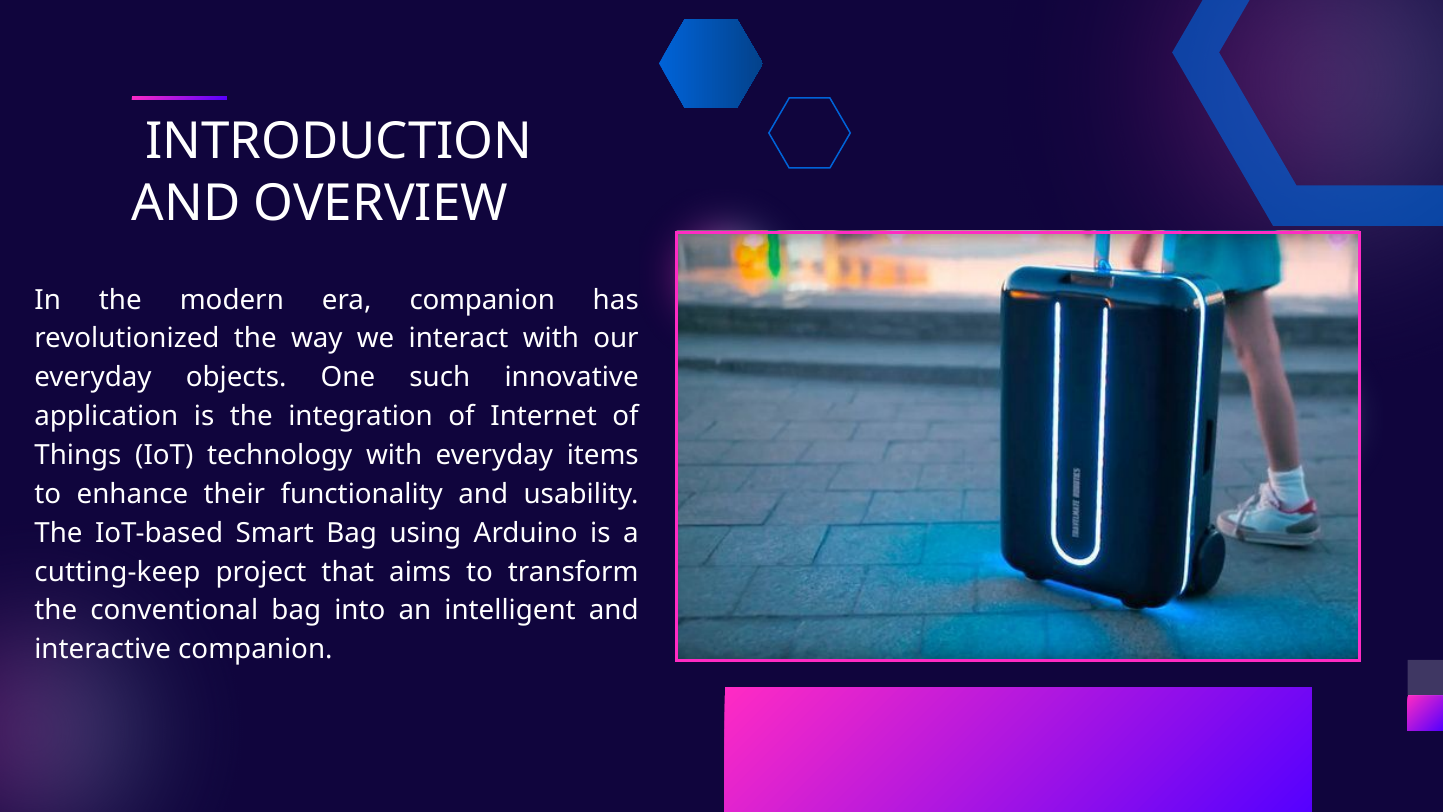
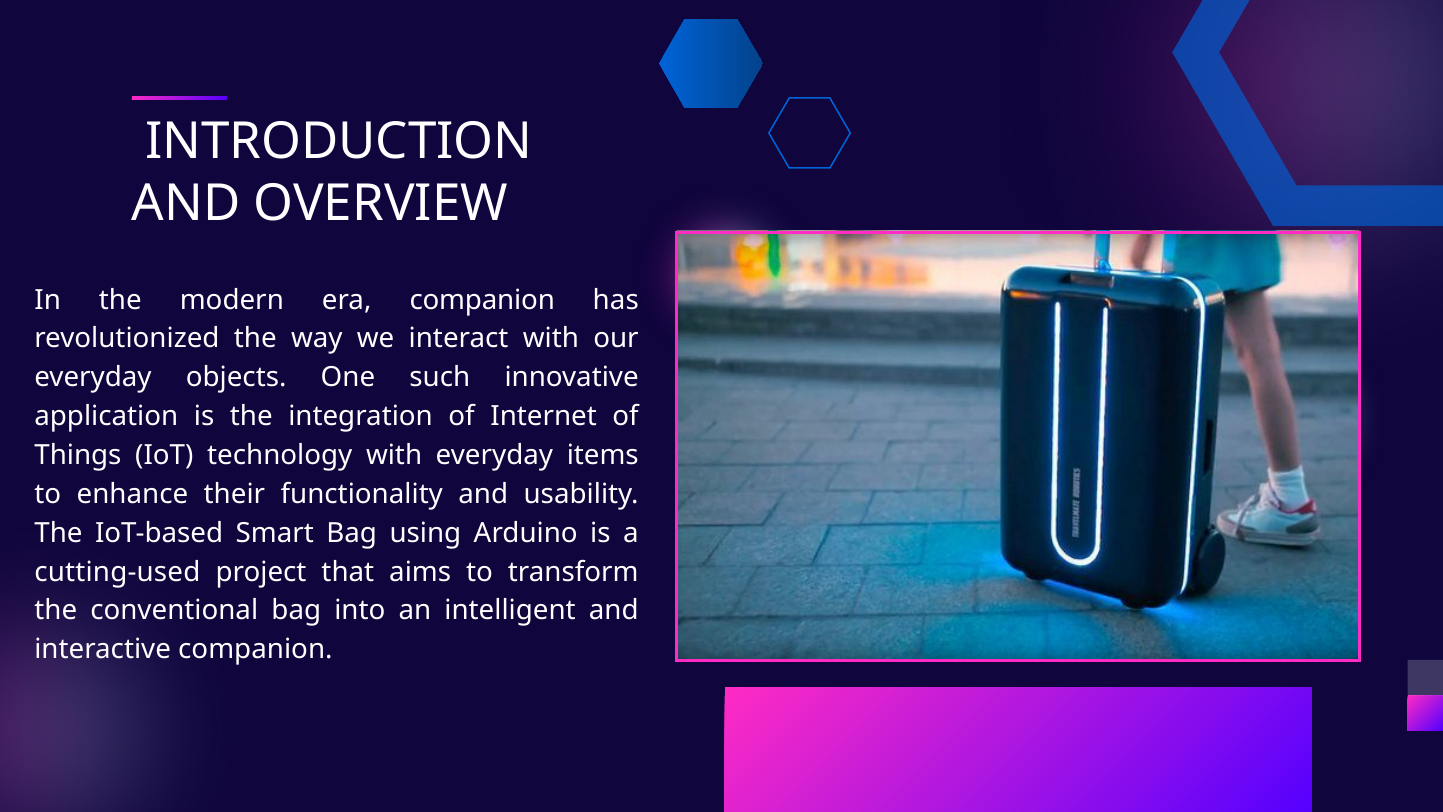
cutting-keep: cutting-keep -> cutting-used
